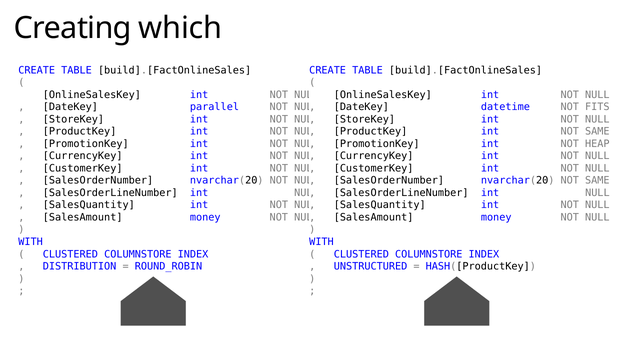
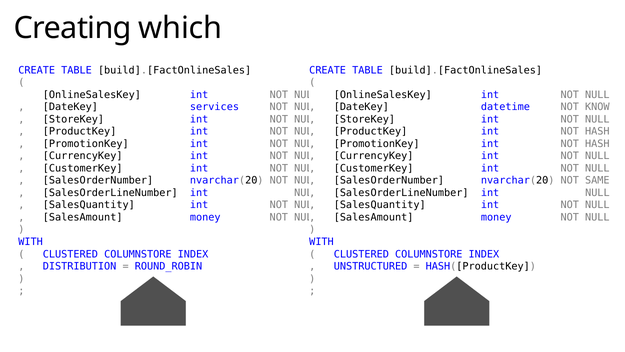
parallel: parallel -> services
FITS: FITS -> KNOW
ProductKey int NOT SAME: SAME -> HASH
PromotionKey int NOT HEAP: HEAP -> HASH
